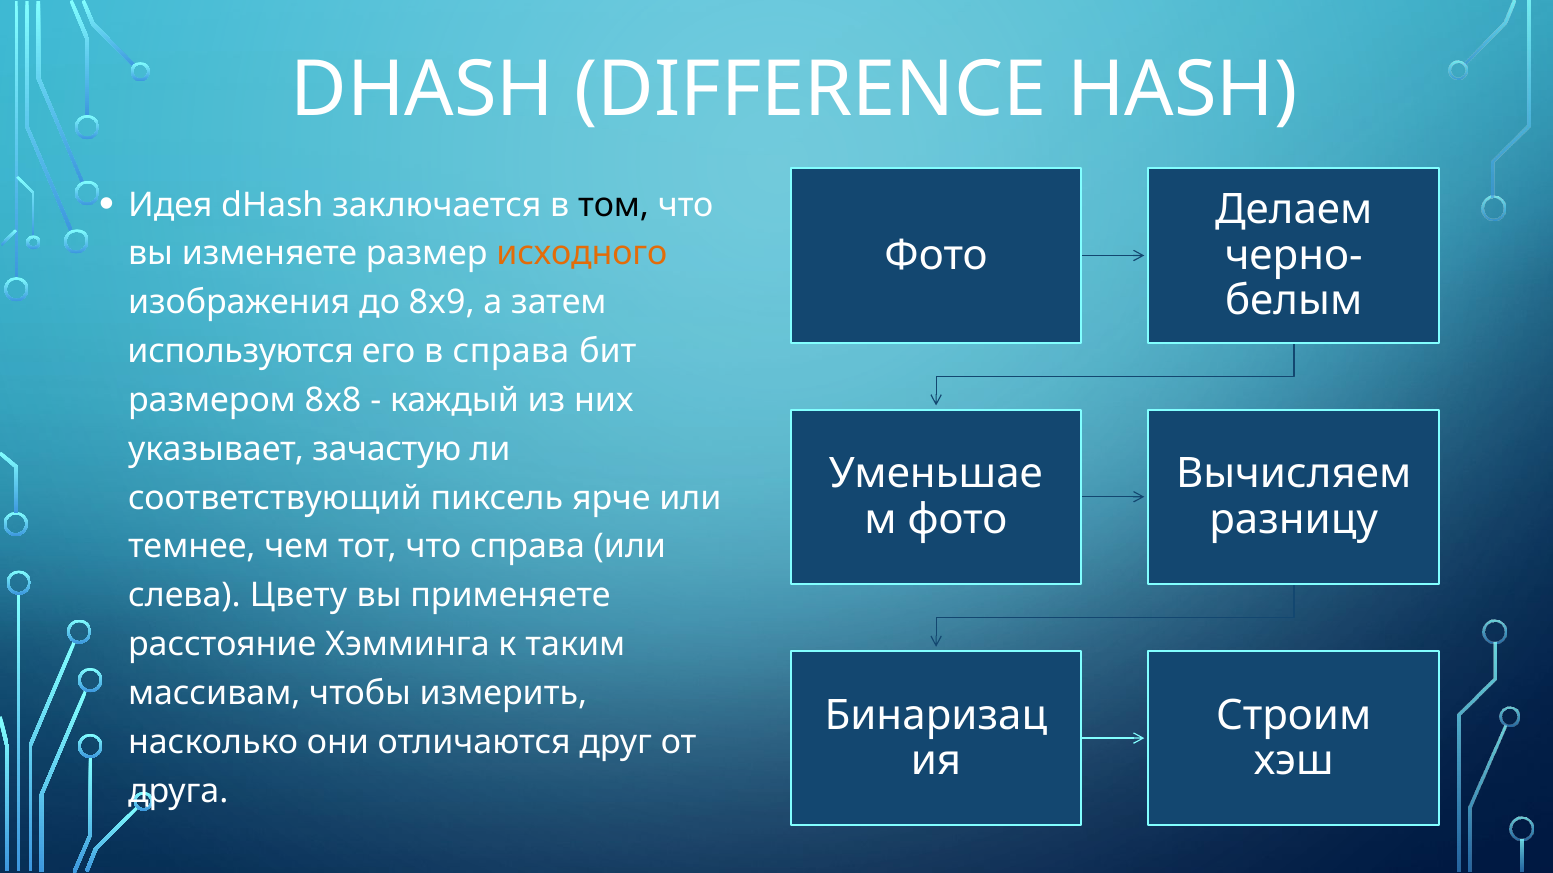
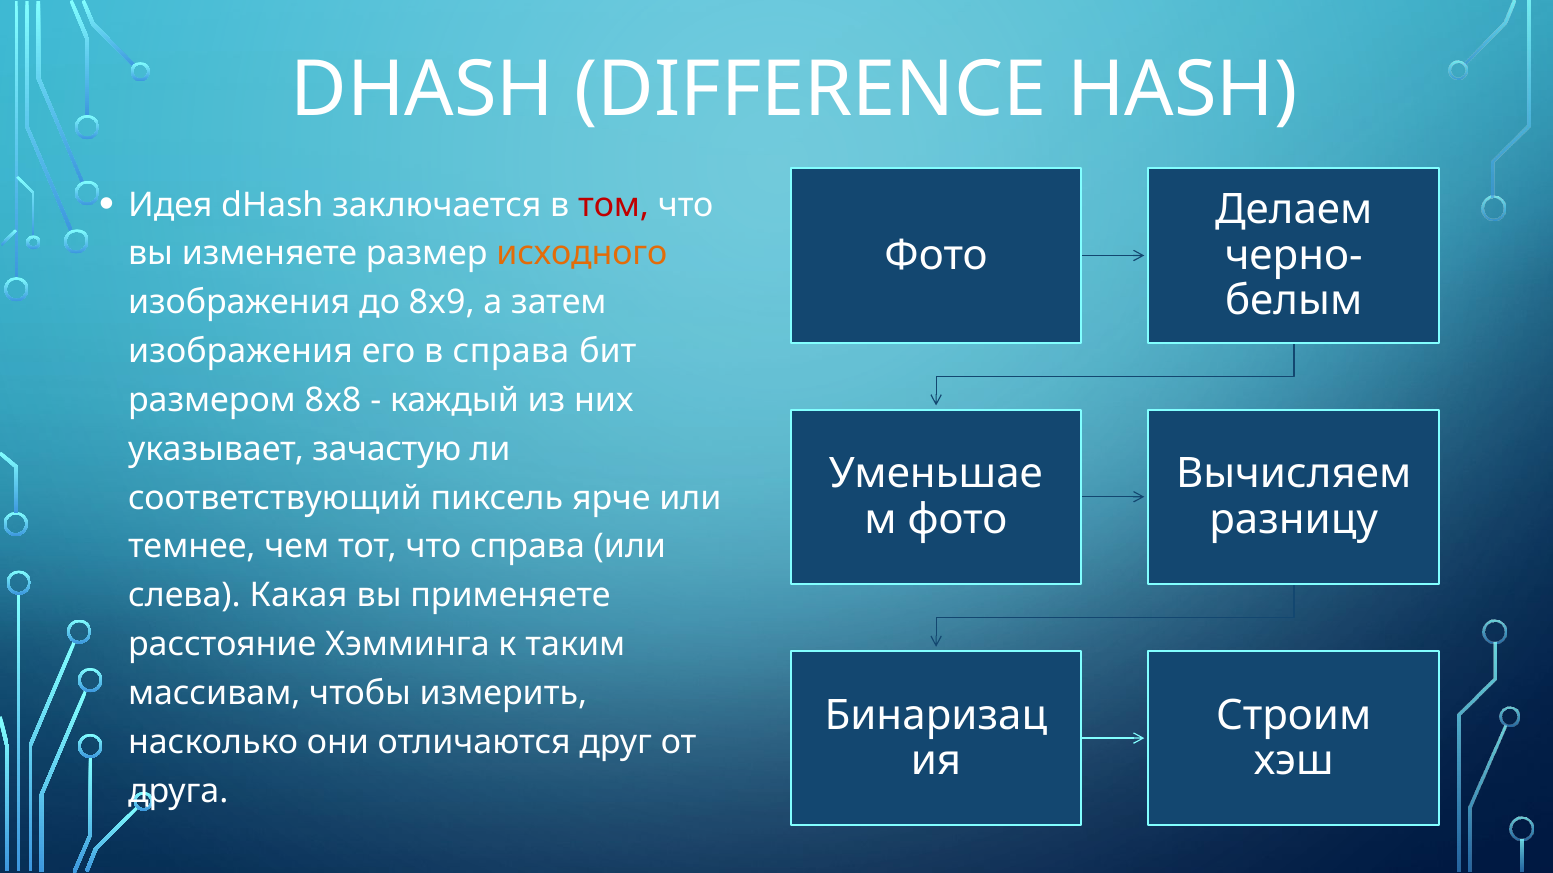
том colour: black -> red
используются at (241, 352): используются -> изображения
Цвету: Цвету -> Какая
